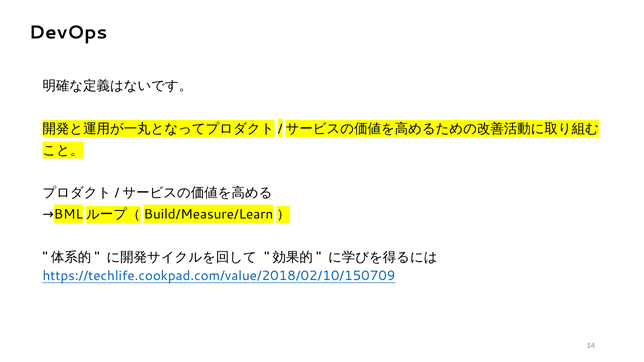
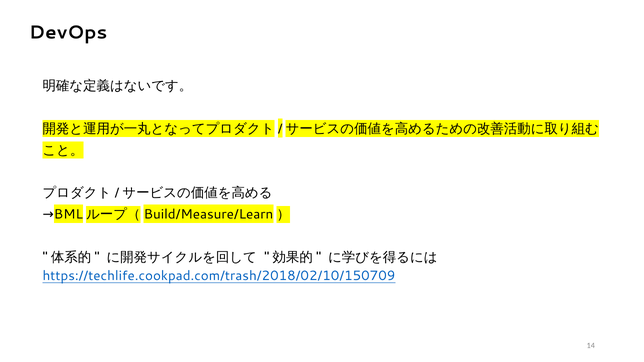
https://techlife.cookpad.com/value/2018/02/10/150709: https://techlife.cookpad.com/value/2018/02/10/150709 -> https://techlife.cookpad.com/trash/2018/02/10/150709
